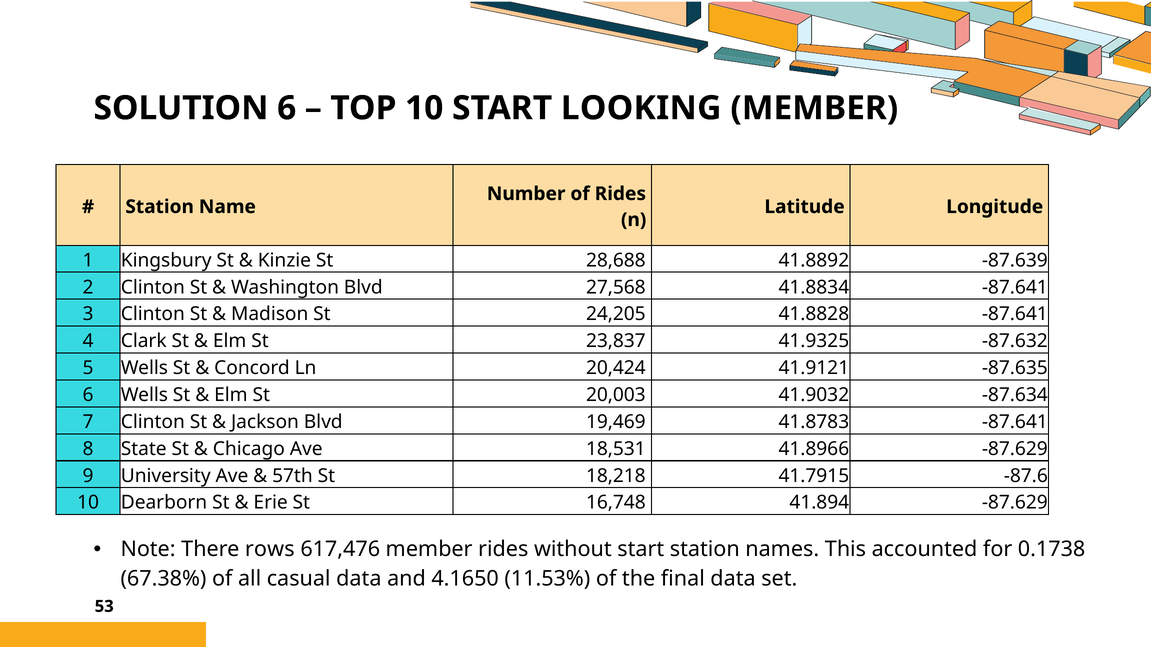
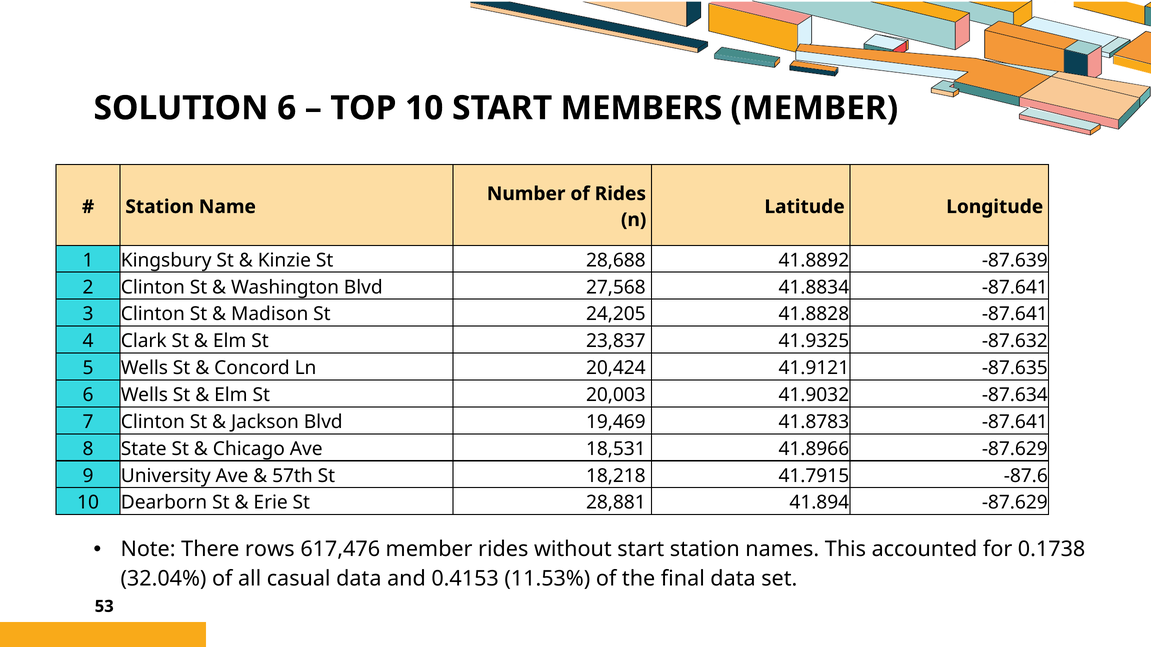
LOOKING: LOOKING -> MEMBERS
16,748: 16,748 -> 28,881
67.38%: 67.38% -> 32.04%
4.1650: 4.1650 -> 0.4153
